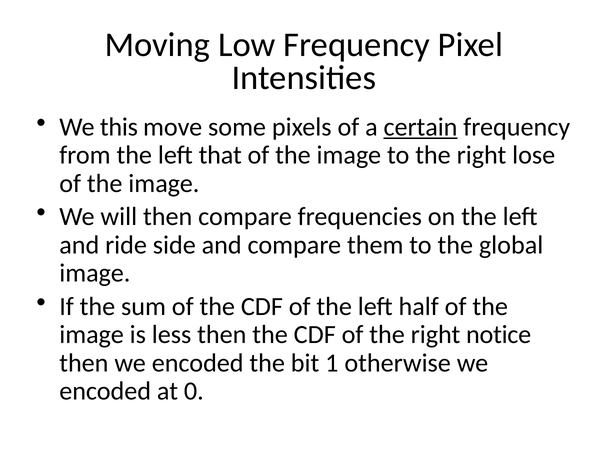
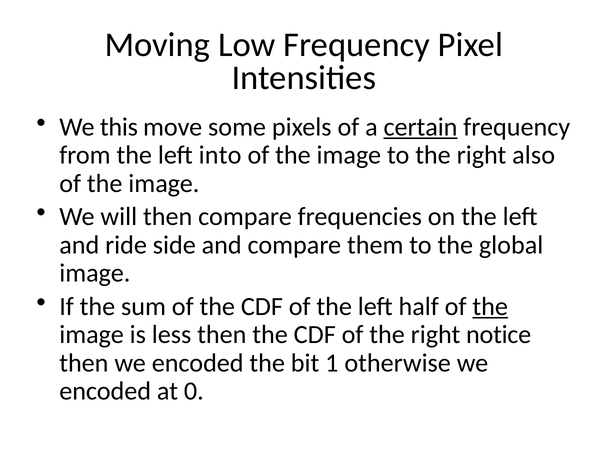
that: that -> into
lose: lose -> also
the at (490, 306) underline: none -> present
